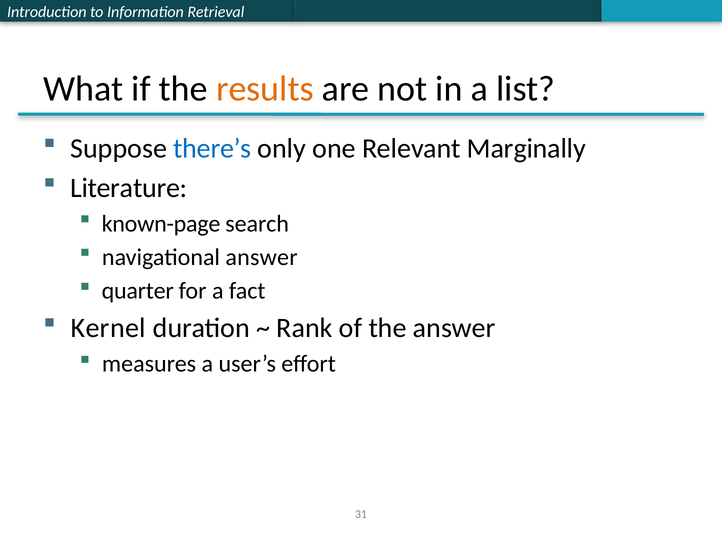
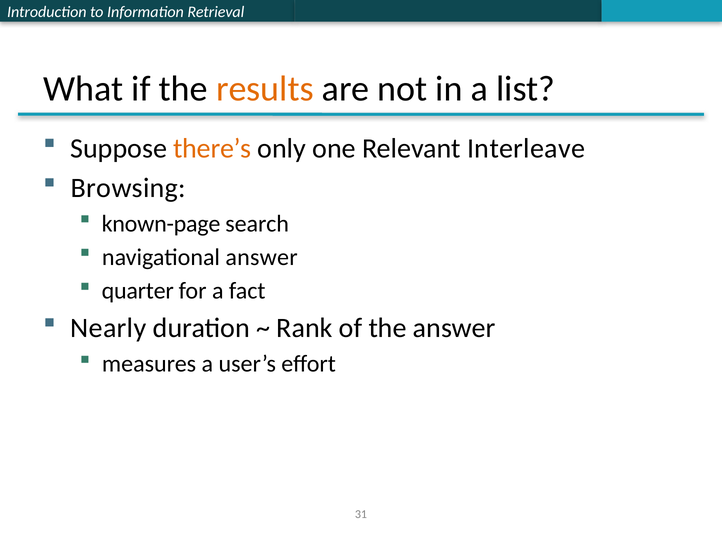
there’s colour: blue -> orange
Marginally: Marginally -> Interleave
Literature: Literature -> Browsing
Kernel: Kernel -> Nearly
